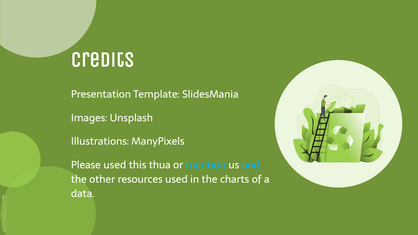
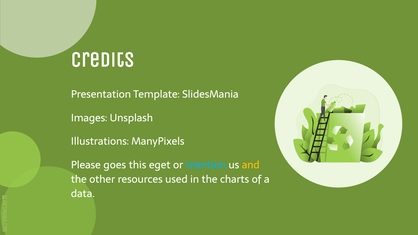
Please used: used -> goes
thua: thua -> eget
and colour: light blue -> yellow
